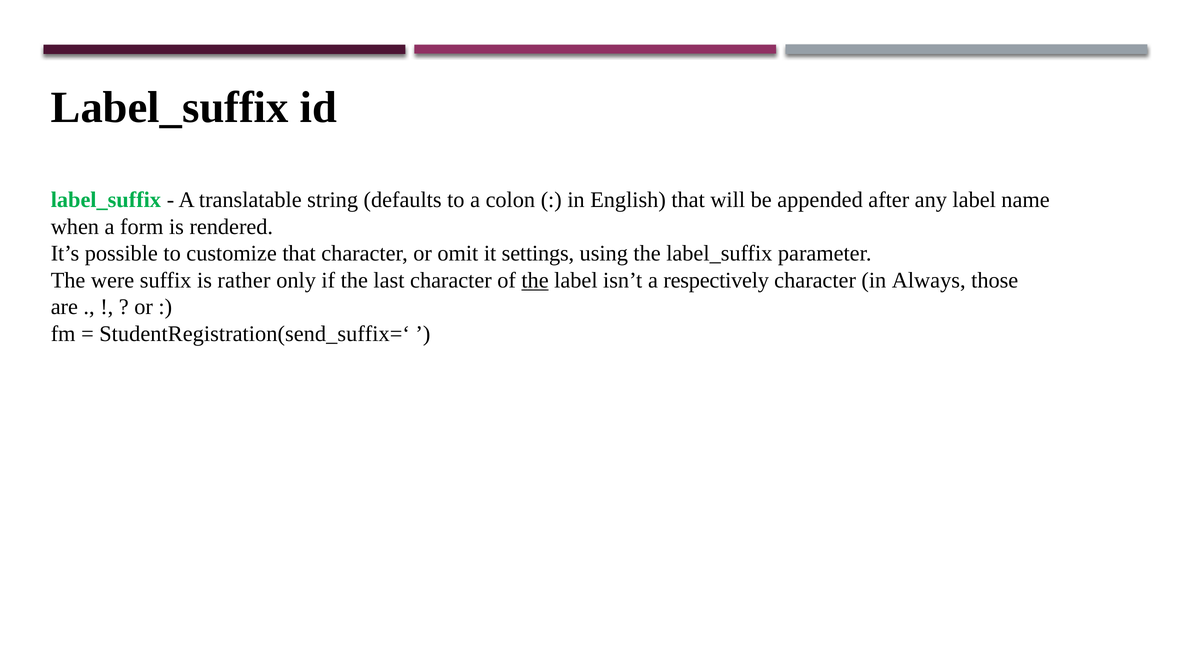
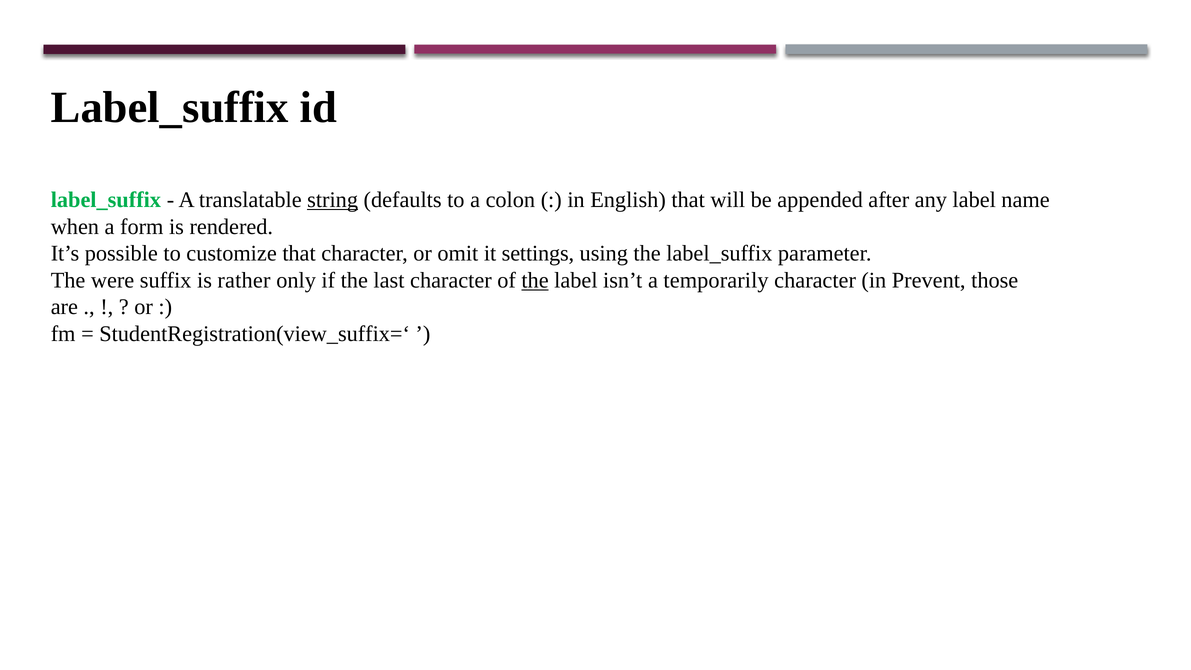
string underline: none -> present
respectively: respectively -> temporarily
Always: Always -> Prevent
StudentRegistration(send_suffix=‘: StudentRegistration(send_suffix=‘ -> StudentRegistration(view_suffix=‘
